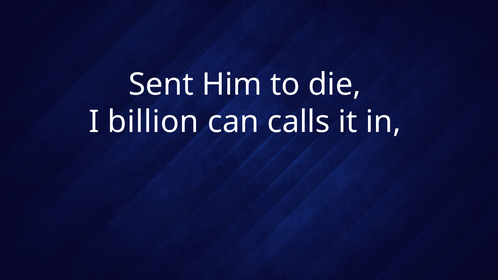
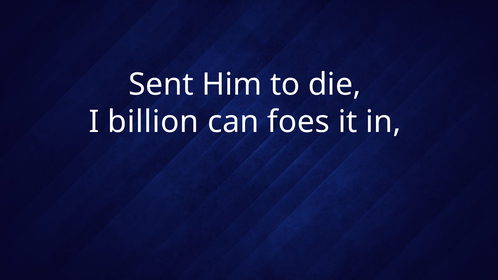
calls: calls -> foes
